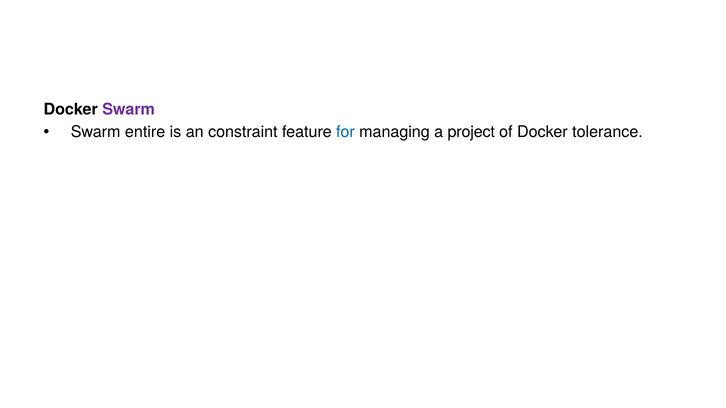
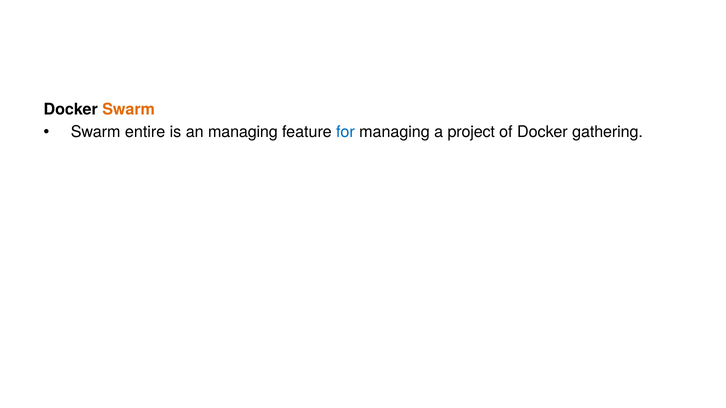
Swarm at (129, 110) colour: purple -> orange
an constraint: constraint -> managing
tolerance: tolerance -> gathering
